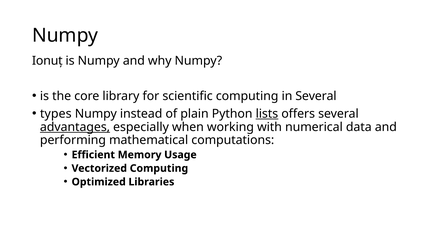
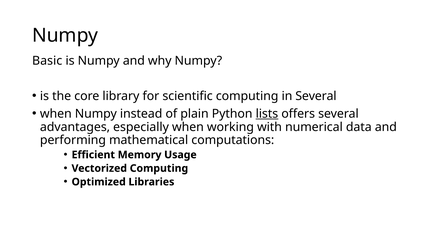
Ionuț: Ionuț -> Basic
types at (56, 114): types -> when
advantages underline: present -> none
